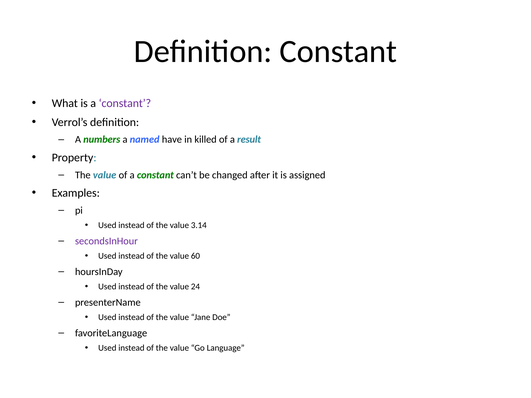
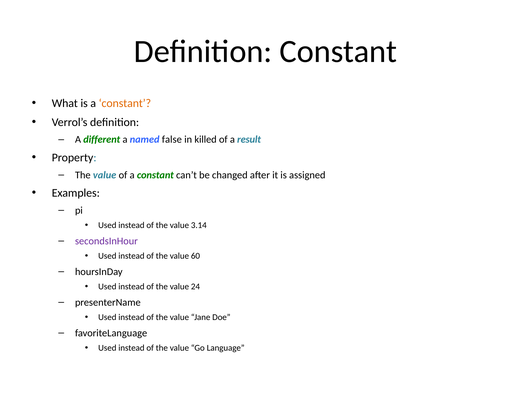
constant at (125, 103) colour: purple -> orange
numbers: numbers -> different
have: have -> false
